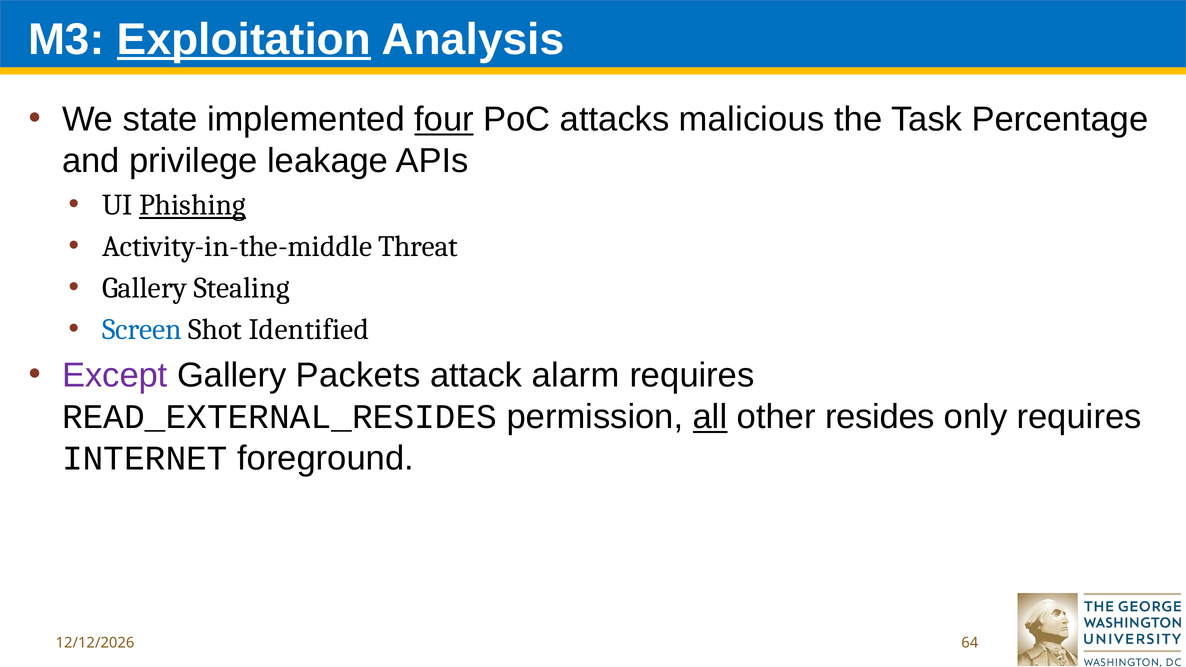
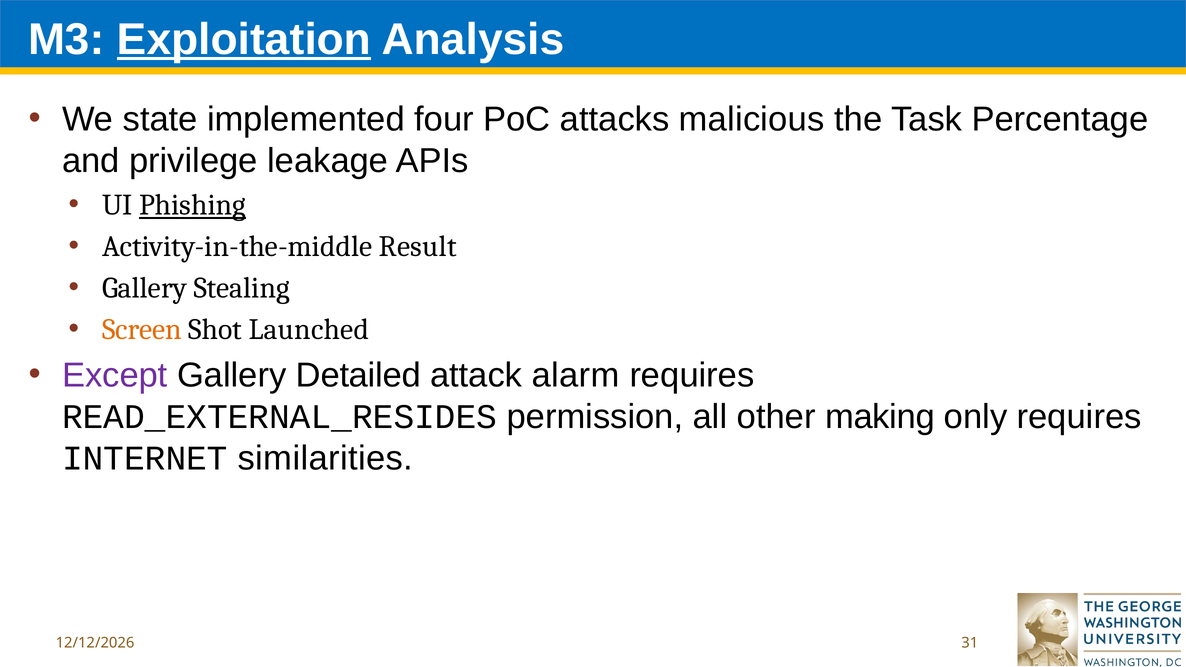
four underline: present -> none
Threat: Threat -> Result
Screen colour: blue -> orange
Identified: Identified -> Launched
Packets: Packets -> Detailed
all underline: present -> none
resides: resides -> making
foreground: foreground -> similarities
64: 64 -> 31
